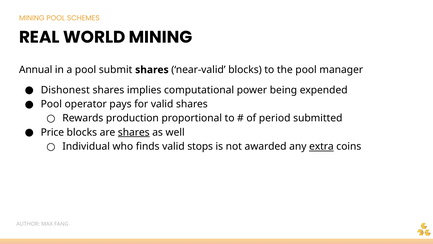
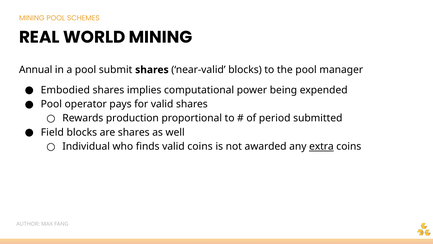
Dishonest: Dishonest -> Embodied
Price: Price -> Field
shares at (134, 132) underline: present -> none
valid stops: stops -> coins
